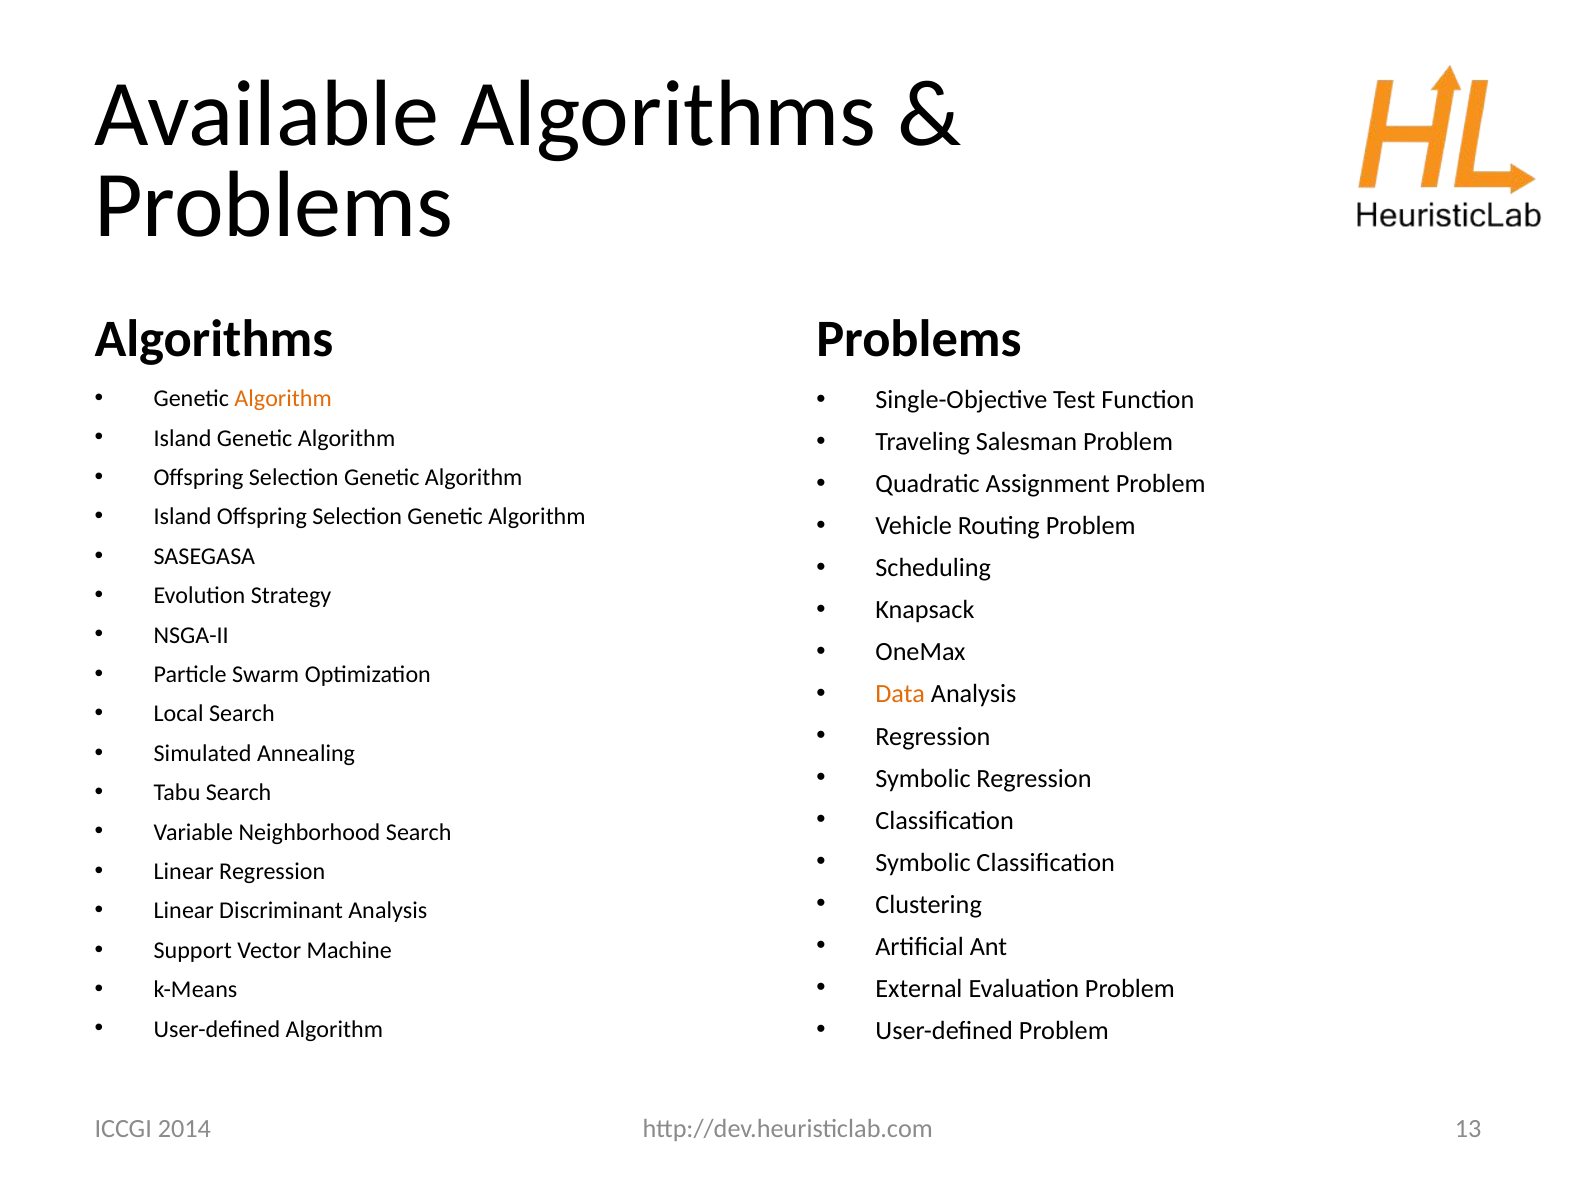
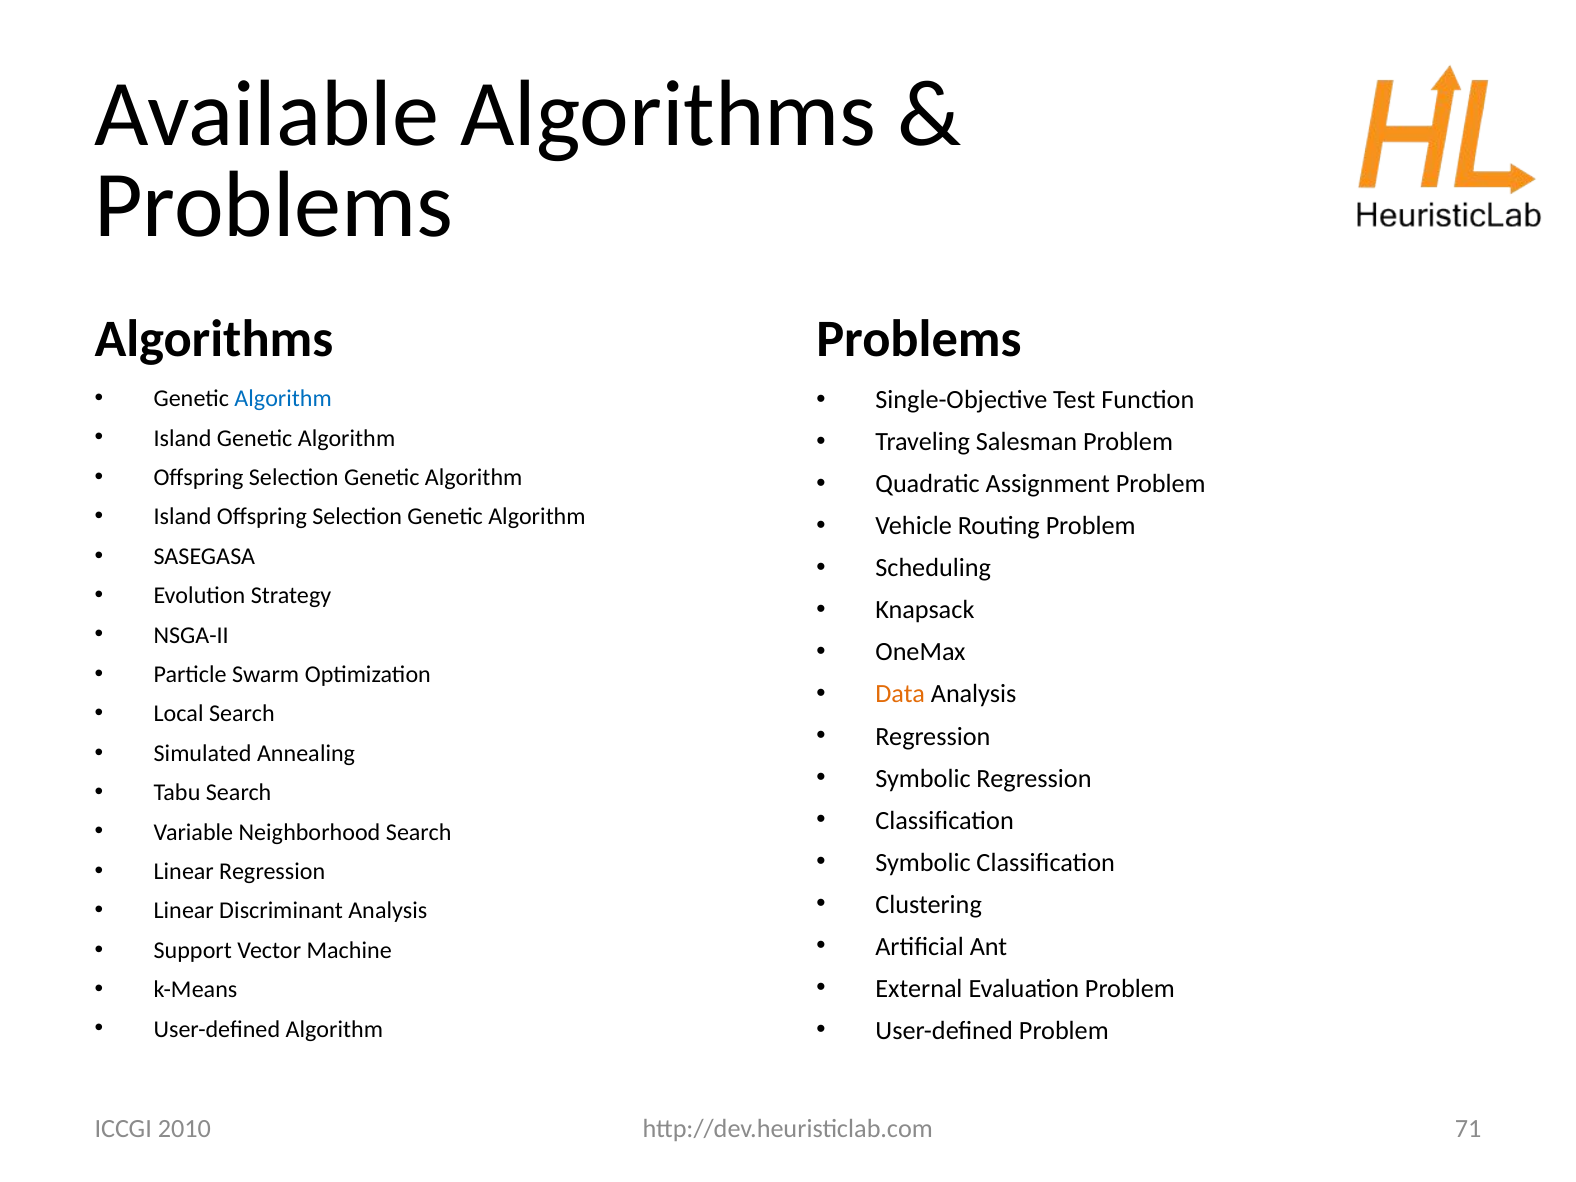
Algorithm at (283, 399) colour: orange -> blue
13: 13 -> 71
2014: 2014 -> 2010
